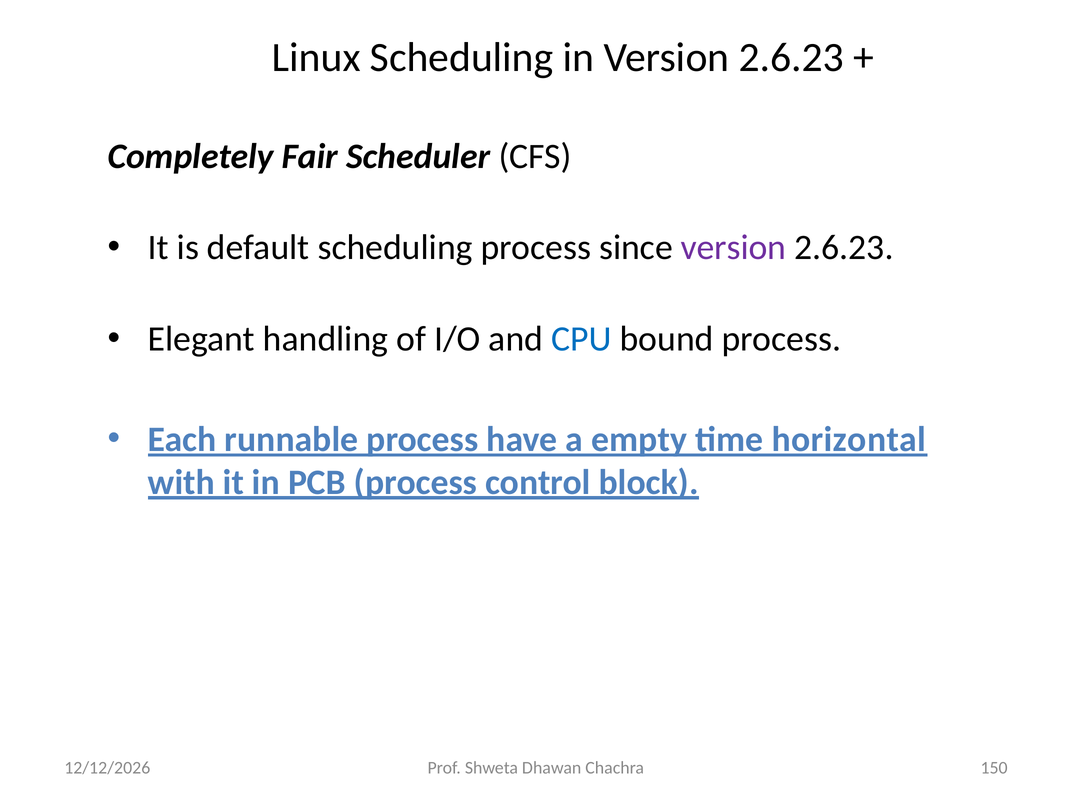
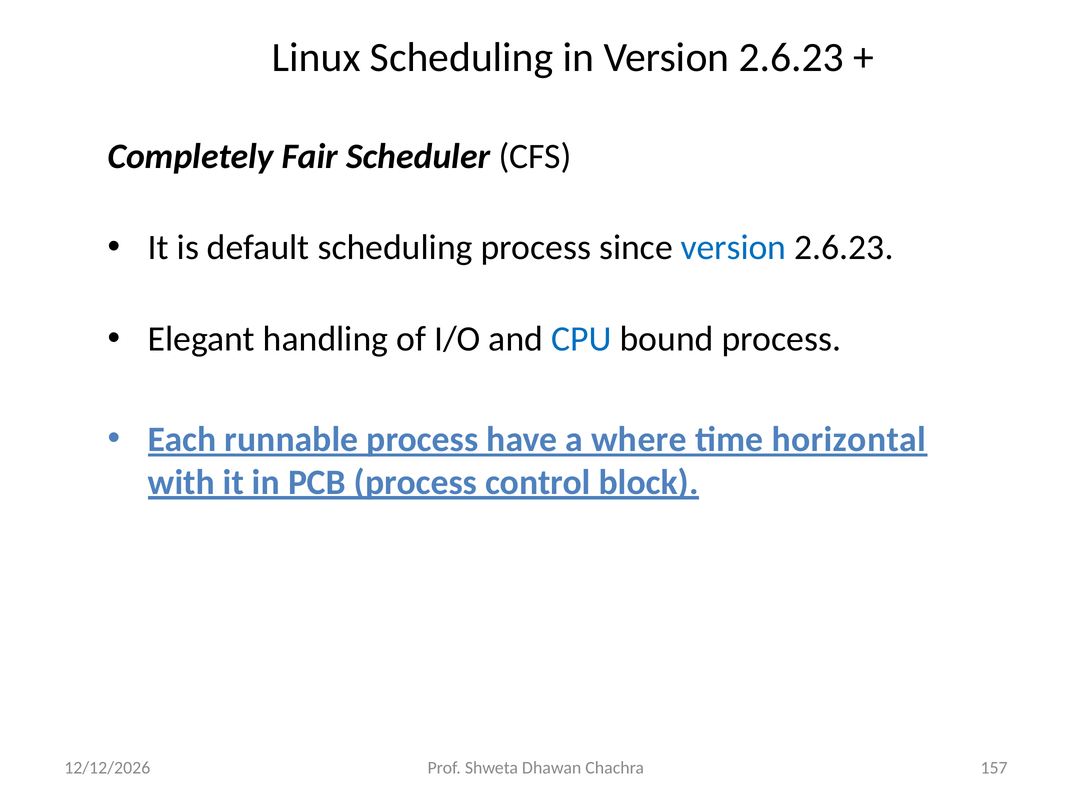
version at (734, 248) colour: purple -> blue
empty: empty -> where
150: 150 -> 157
